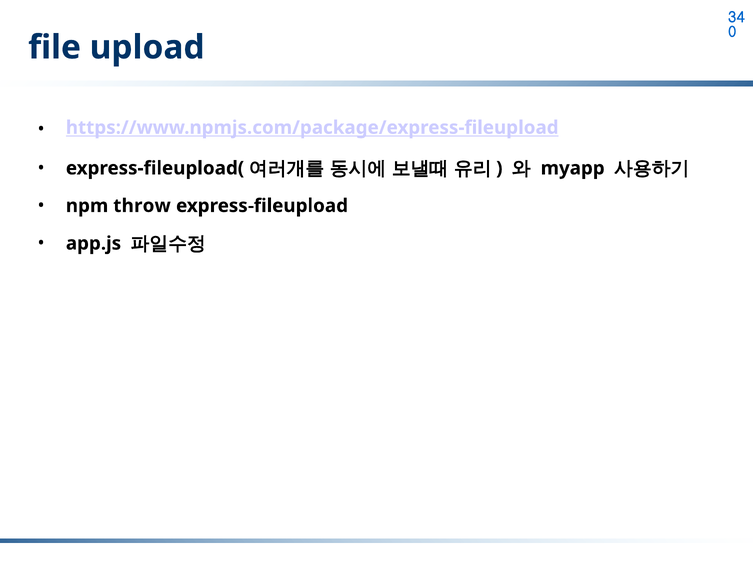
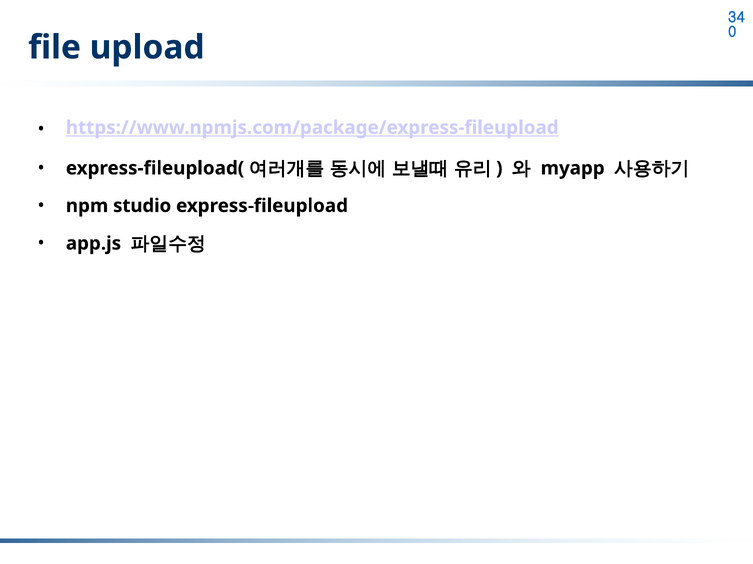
throw: throw -> studio
